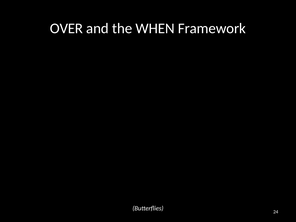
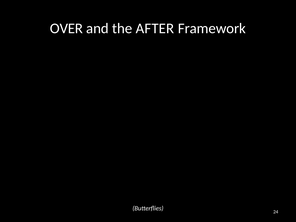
WHEN: WHEN -> AFTER
